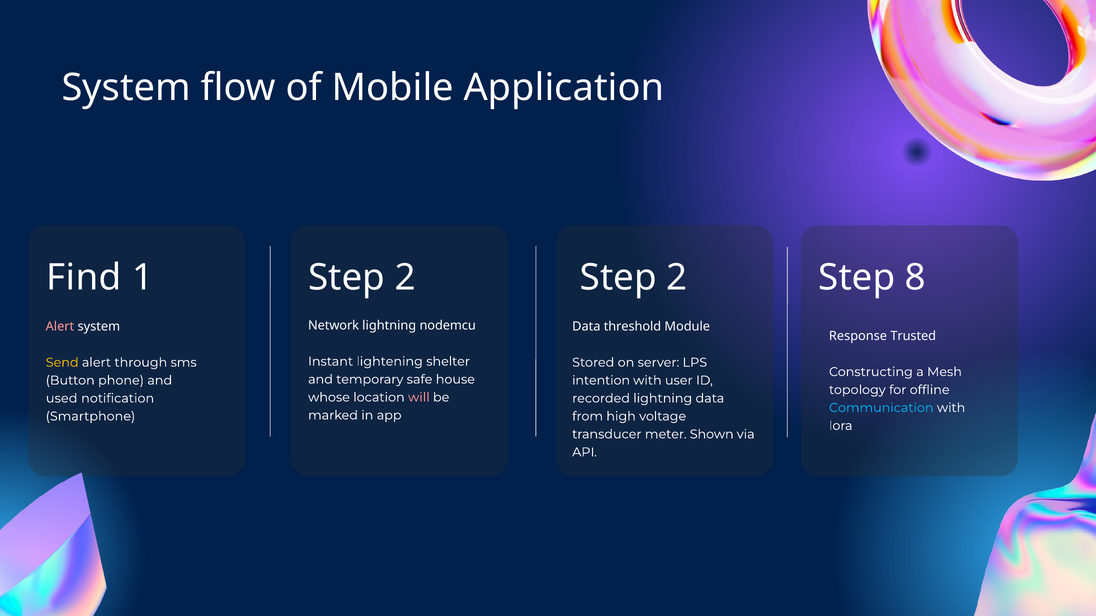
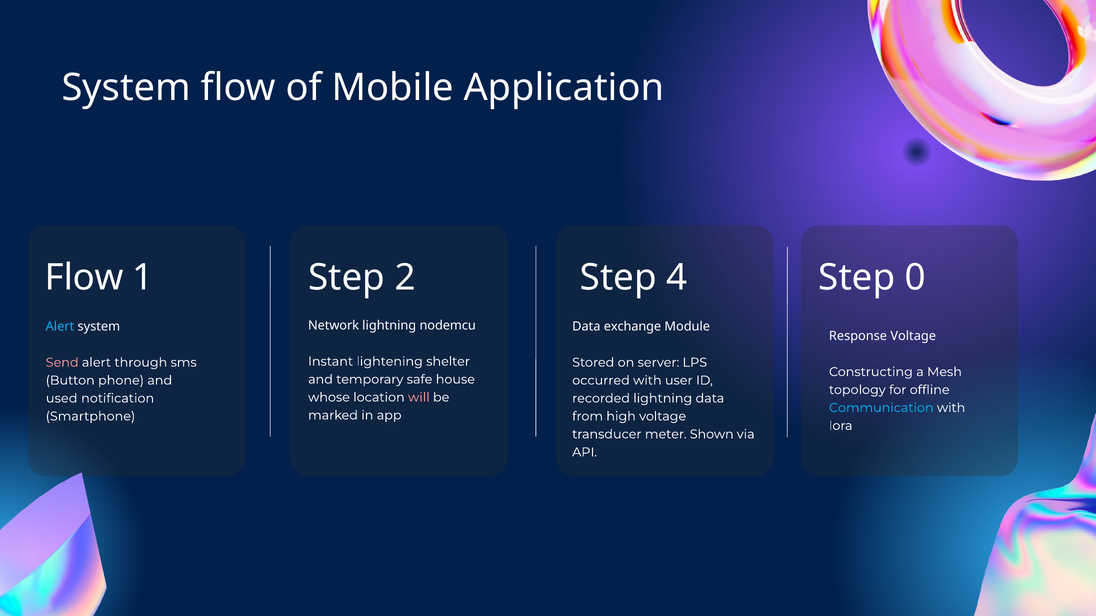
Find at (84, 278): Find -> Flow
2 at (677, 278): 2 -> 4
8: 8 -> 0
Alert at (60, 327) colour: pink -> light blue
threshold: threshold -> exchange
Response Trusted: Trusted -> Voltage
Send colour: yellow -> pink
intention: intention -> occurred
